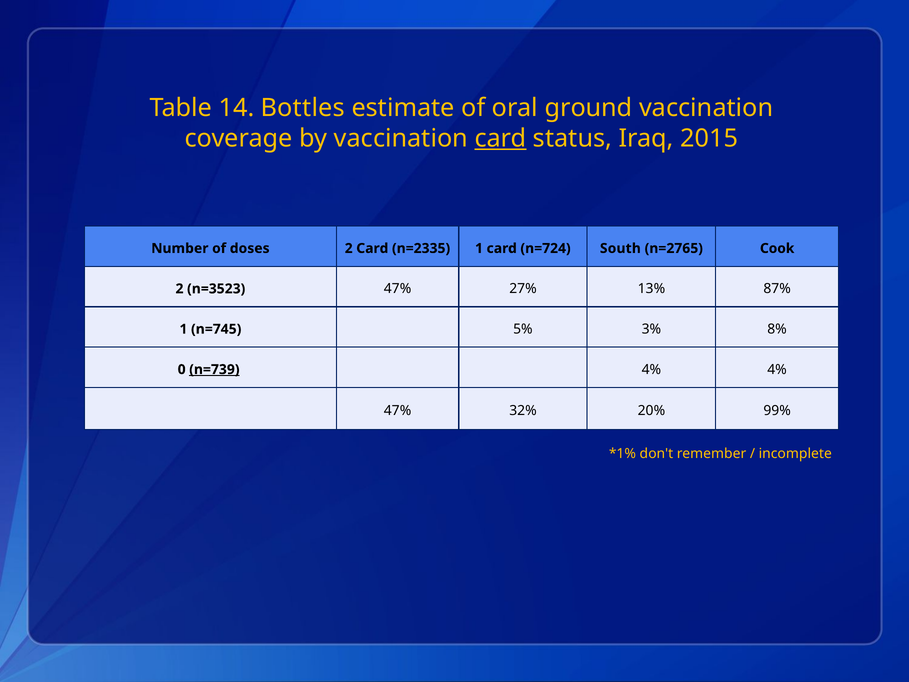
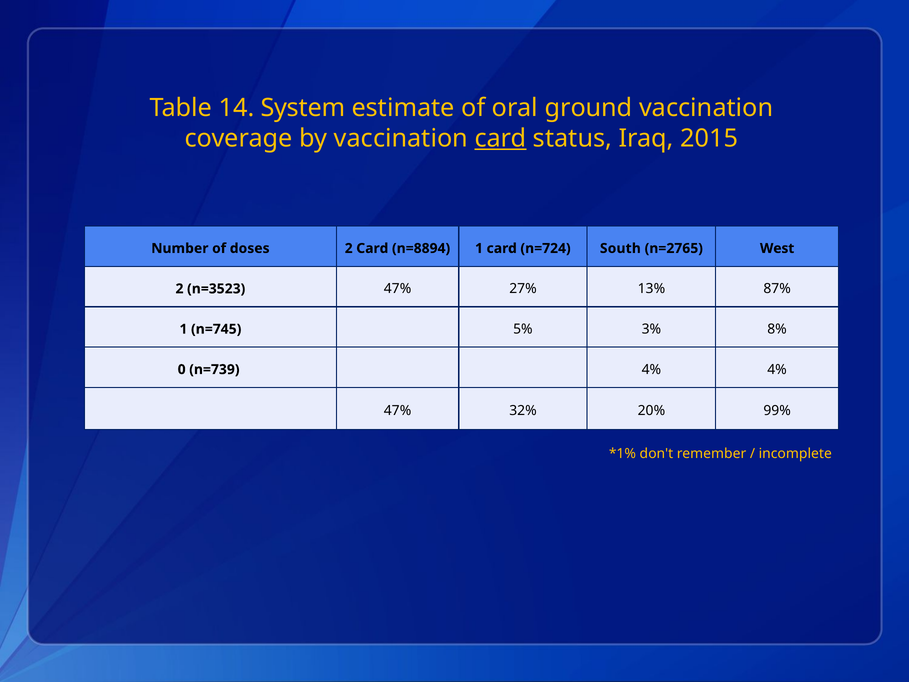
Bottles: Bottles -> System
n=2335: n=2335 -> n=8894
Cook: Cook -> West
n=739 underline: present -> none
